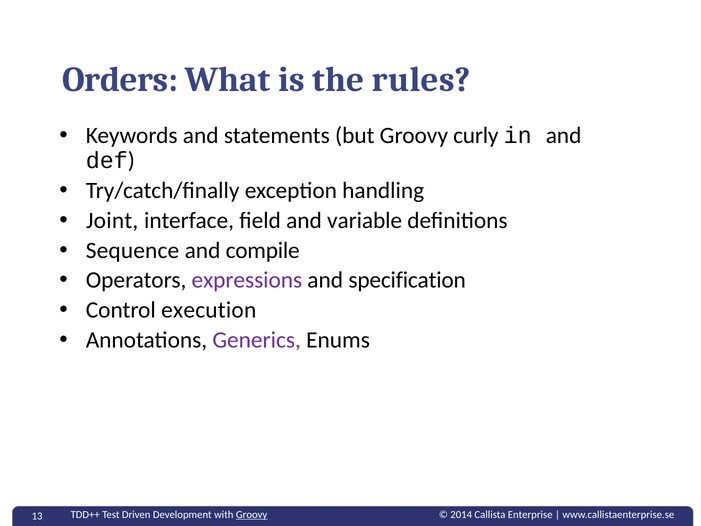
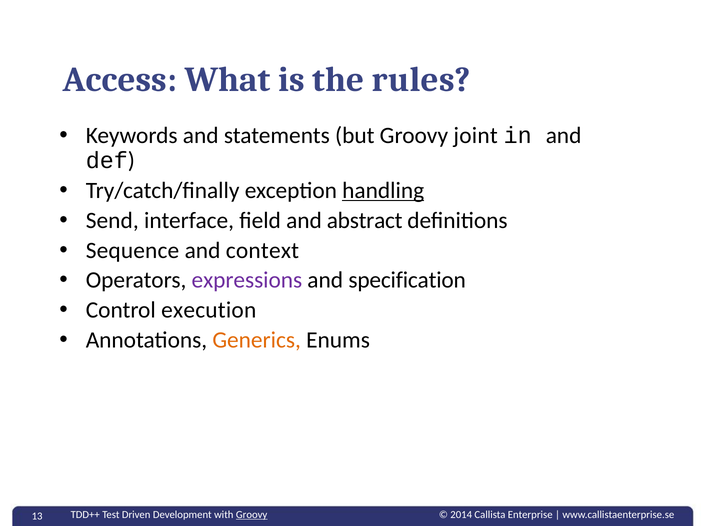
Orders: Orders -> Access
curly: curly -> joint
handling underline: none -> present
Joint: Joint -> Send
variable: variable -> abstract
compile: compile -> context
Generics colour: purple -> orange
